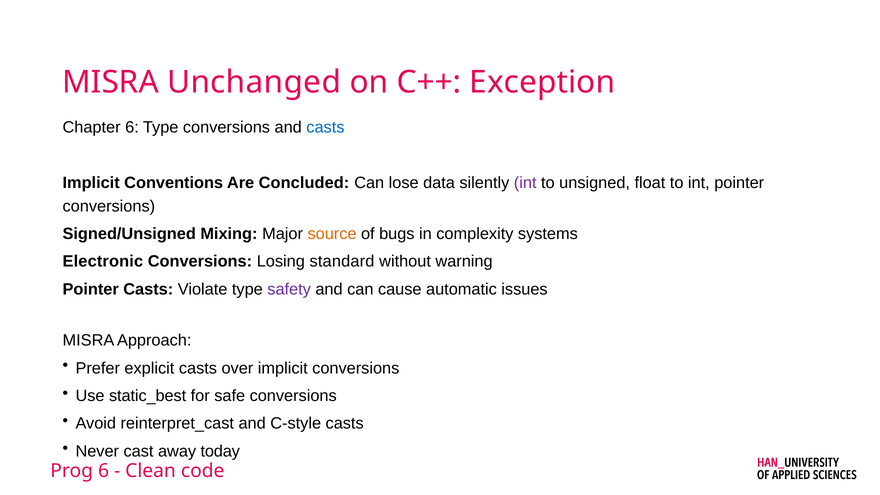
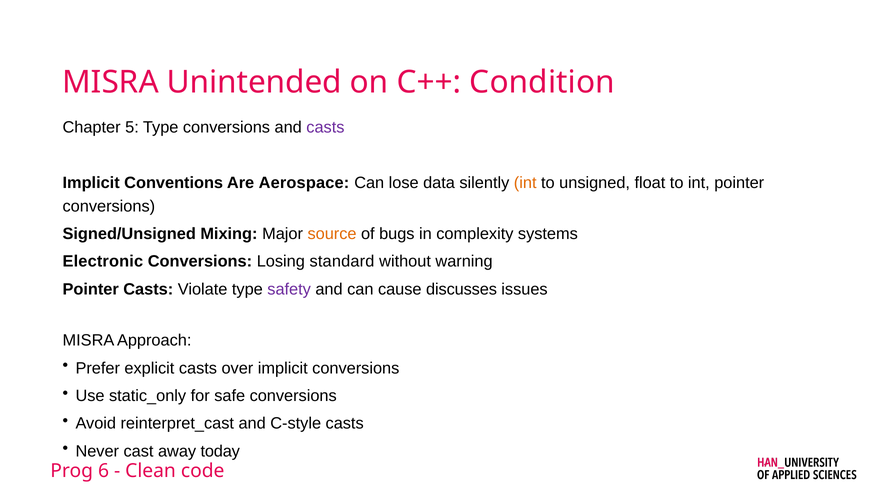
Unchanged: Unchanged -> Unintended
Exception: Exception -> Condition
Chapter 6: 6 -> 5
casts at (325, 127) colour: blue -> purple
Concluded: Concluded -> Aerospace
int at (525, 183) colour: purple -> orange
automatic: automatic -> discusses
static_best: static_best -> static_only
